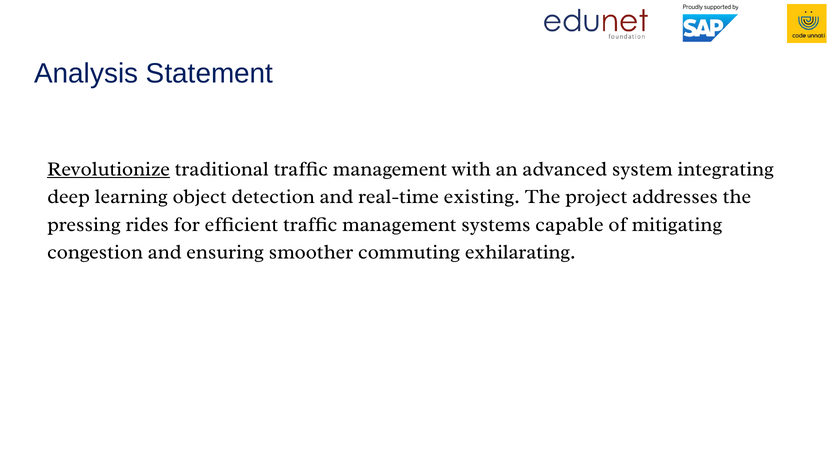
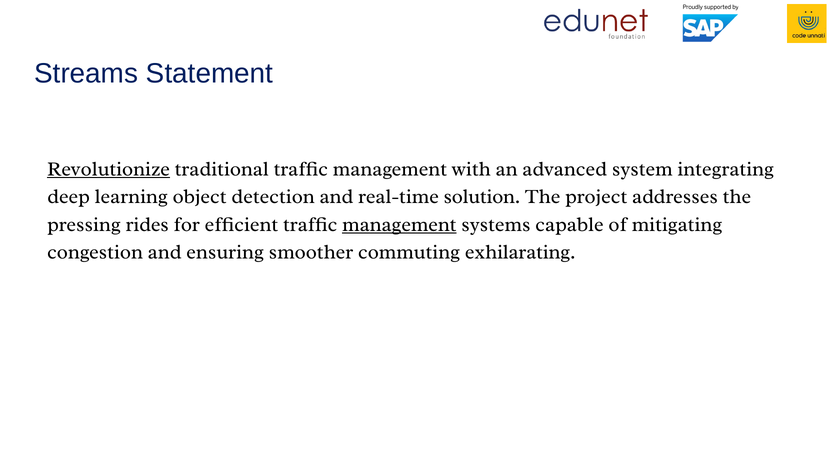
Analysis: Analysis -> Streams
existing: existing -> solution
management at (399, 224) underline: none -> present
